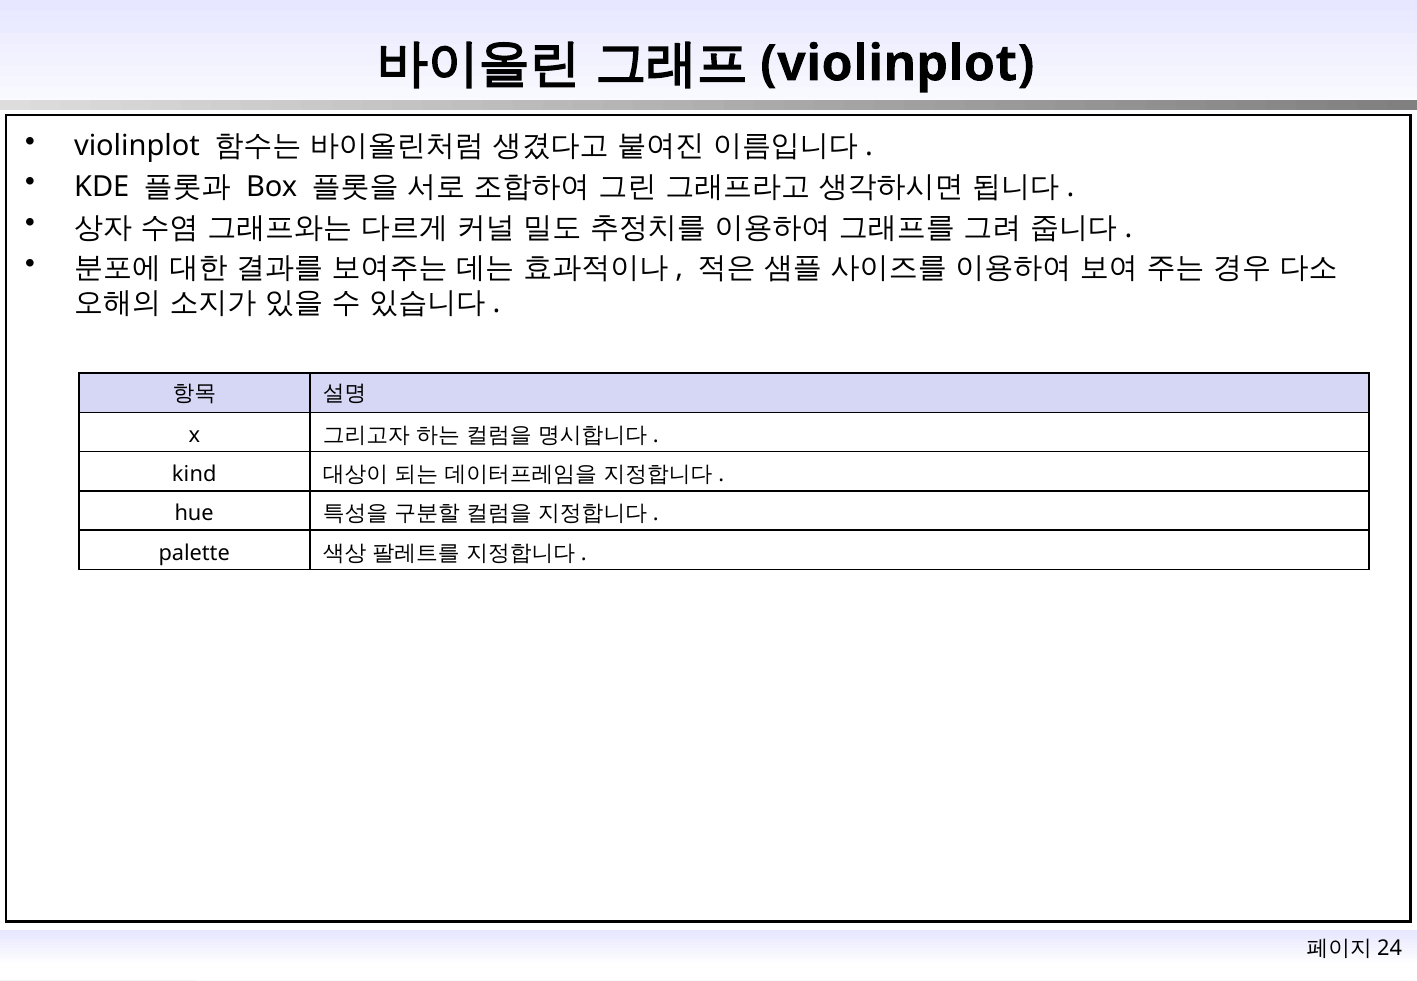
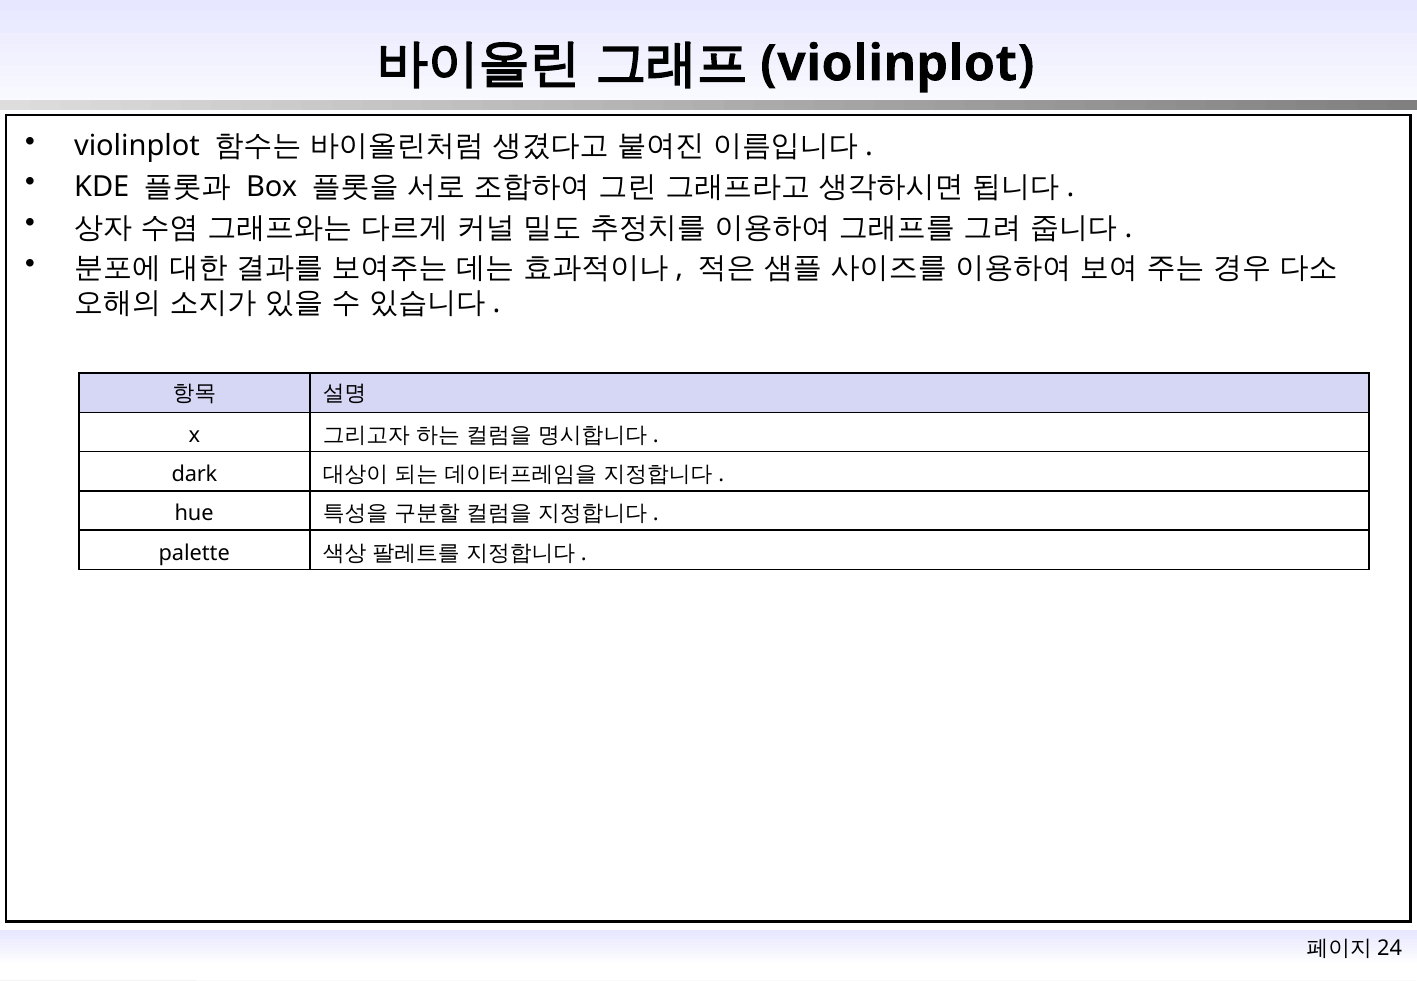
kind: kind -> dark
